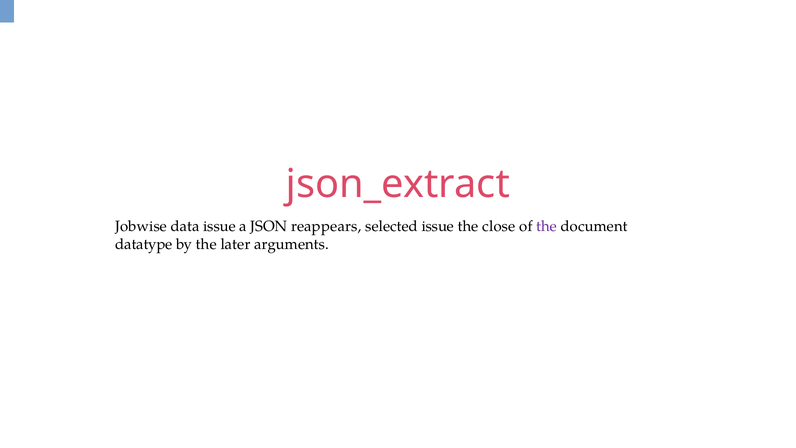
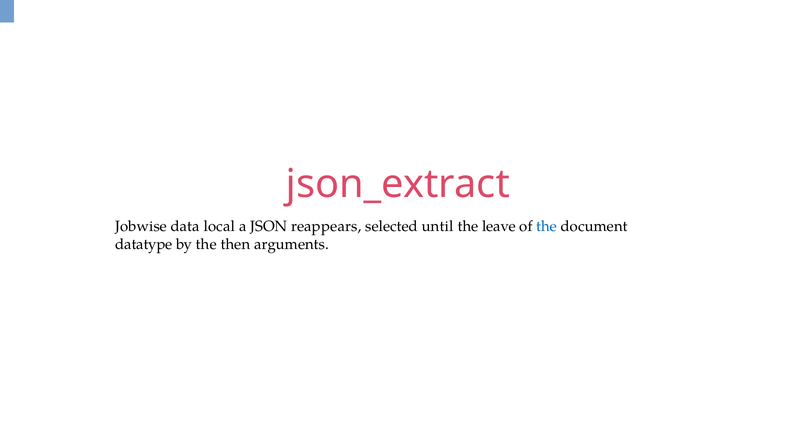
data issue: issue -> local
selected issue: issue -> until
close: close -> leave
the at (547, 226) colour: purple -> blue
later: later -> then
